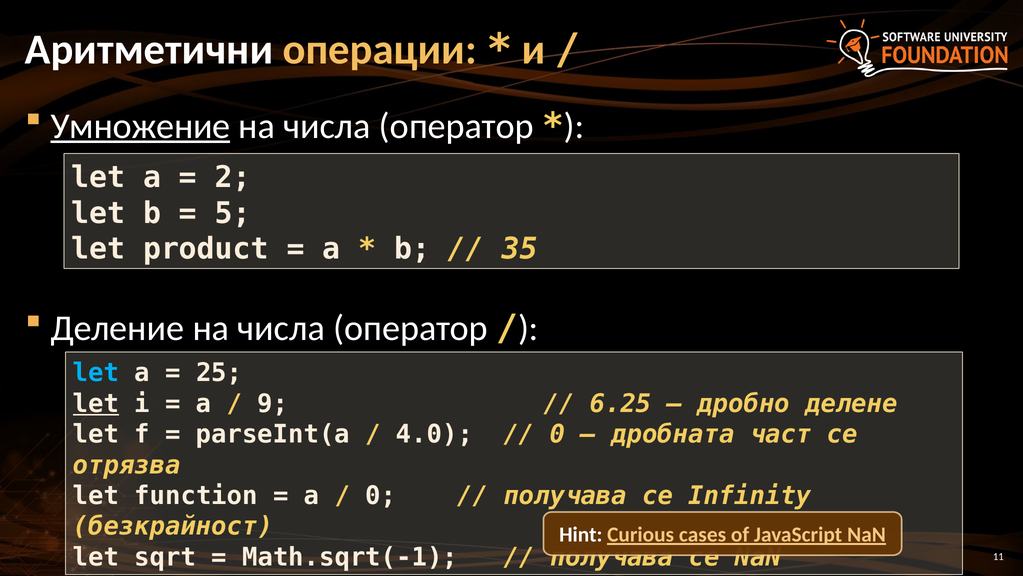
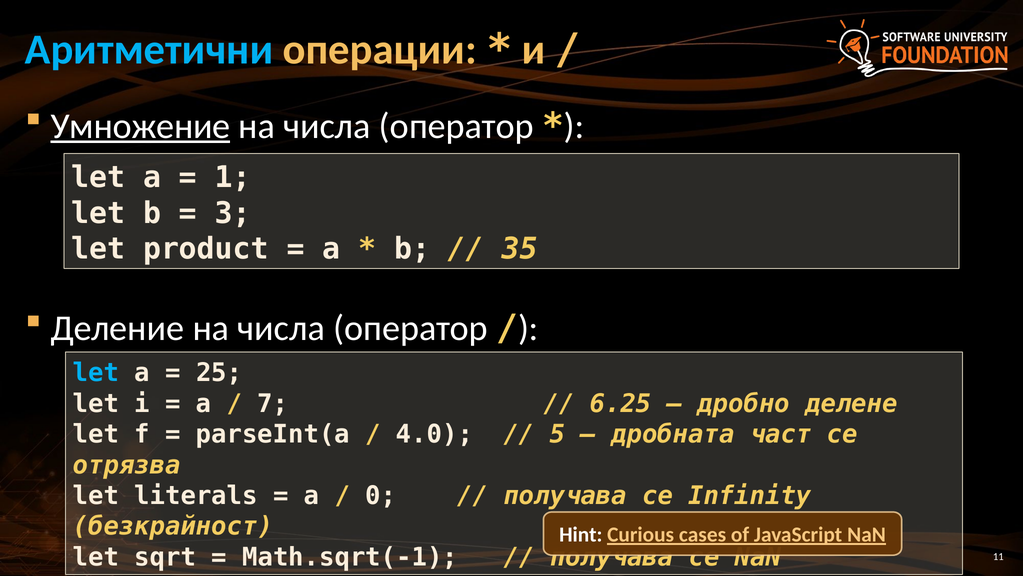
Аритметични colour: white -> light blue
2: 2 -> 1
5: 5 -> 3
let at (96, 403) underline: present -> none
9: 9 -> 7
0 at (557, 434): 0 -> 5
function: function -> literals
